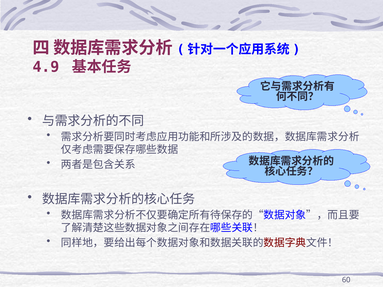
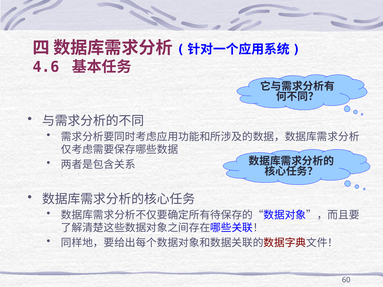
4.9: 4.9 -> 4.6
